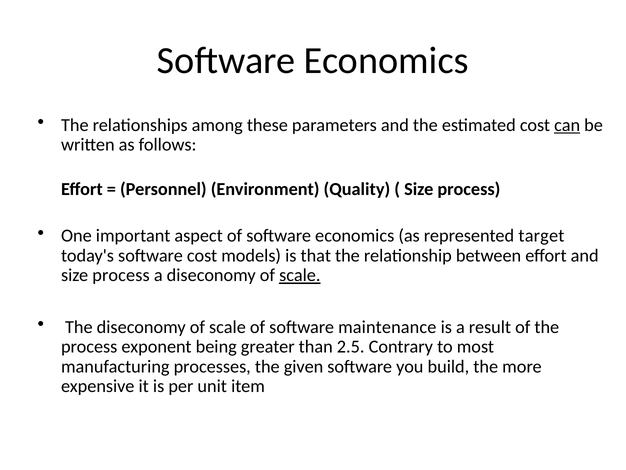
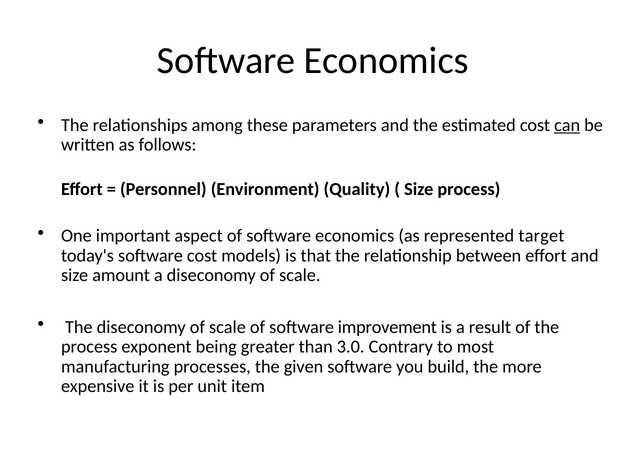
process at (121, 275): process -> amount
scale at (300, 275) underline: present -> none
maintenance: maintenance -> improvement
2.5: 2.5 -> 3.0
